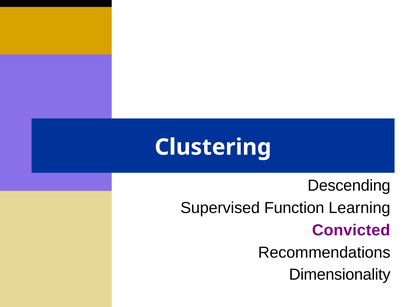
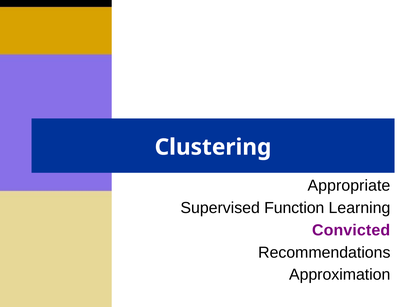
Descending: Descending -> Appropriate
Dimensionality: Dimensionality -> Approximation
